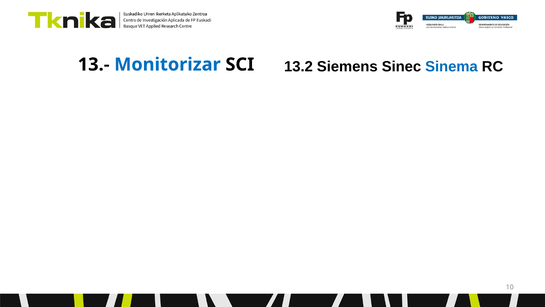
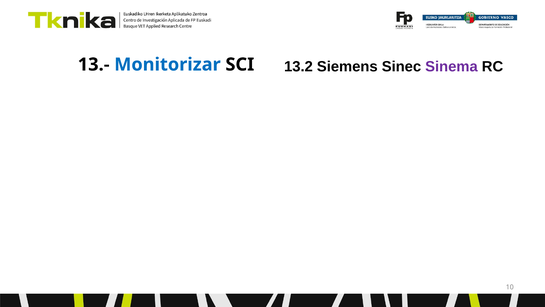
Sinema colour: blue -> purple
